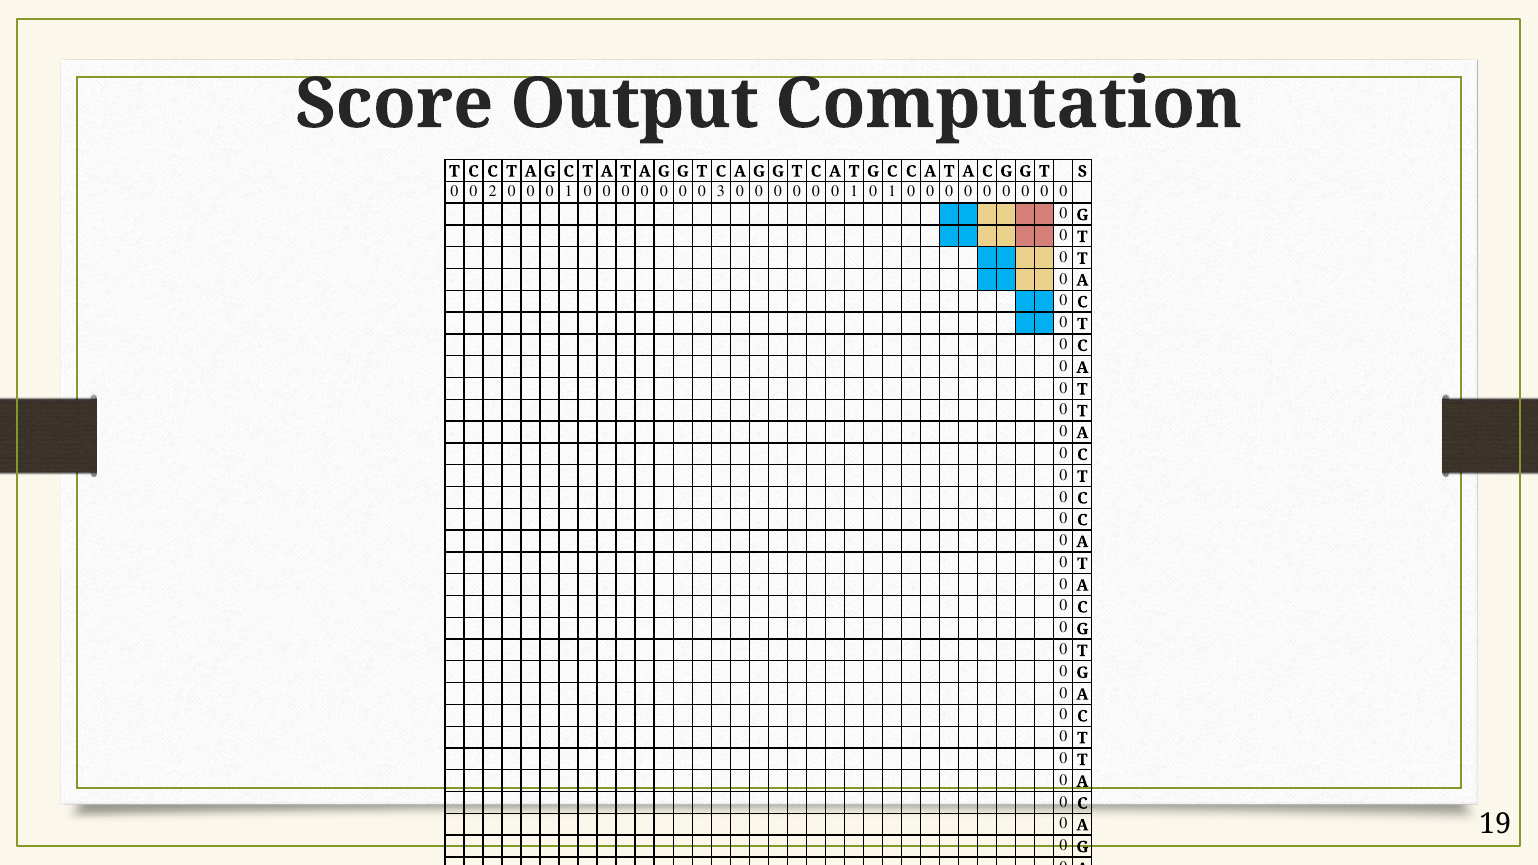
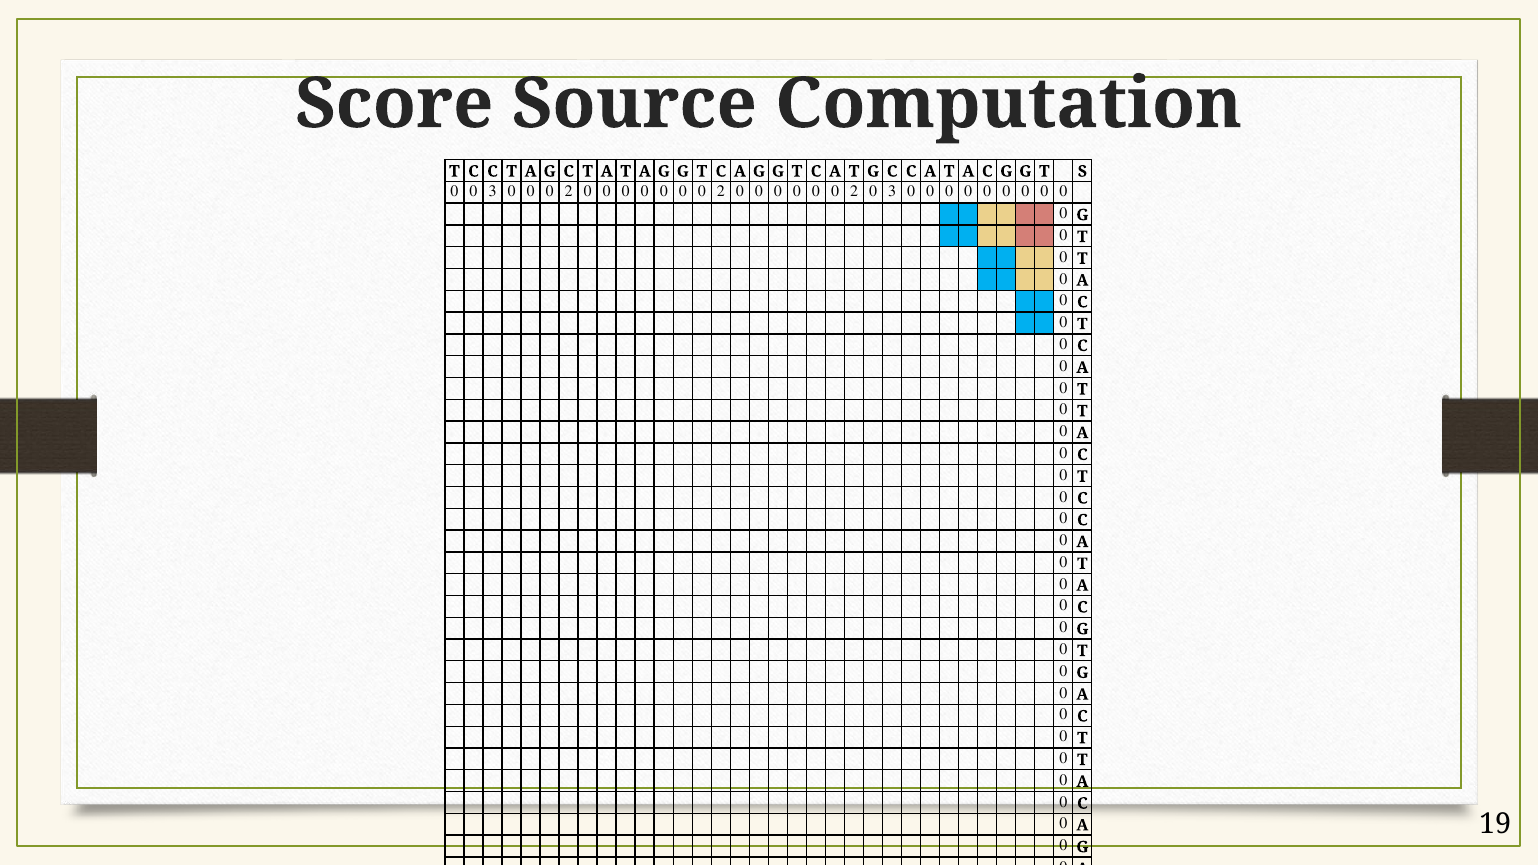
Output: Output -> Source
0 0 2: 2 -> 3
1 at (569, 192): 1 -> 2
3 at (721, 192): 3 -> 2
1 at (854, 192): 1 -> 2
1 at (892, 192): 1 -> 3
